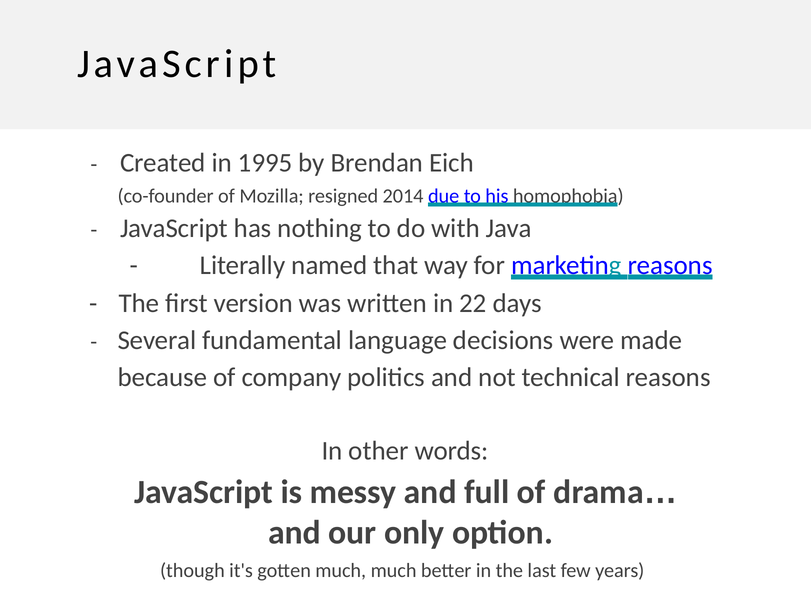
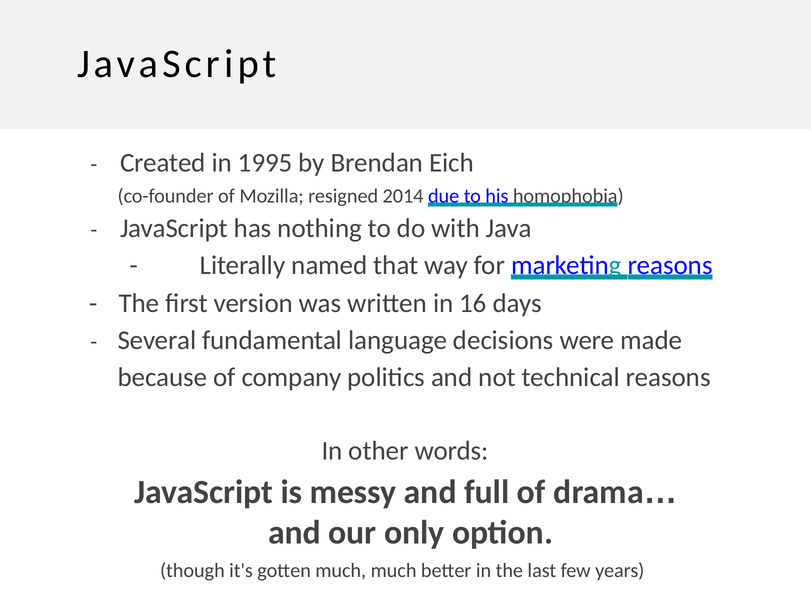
22: 22 -> 16
